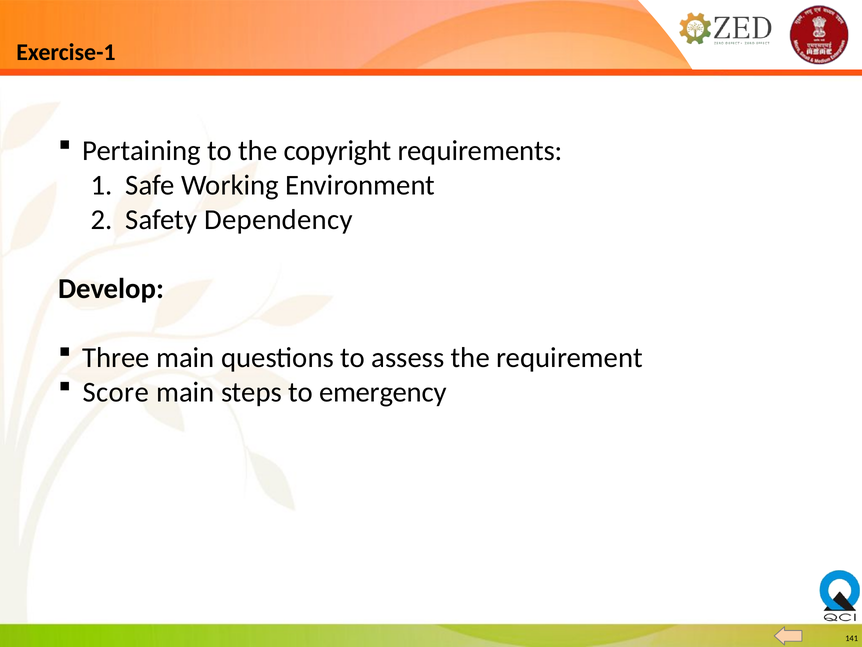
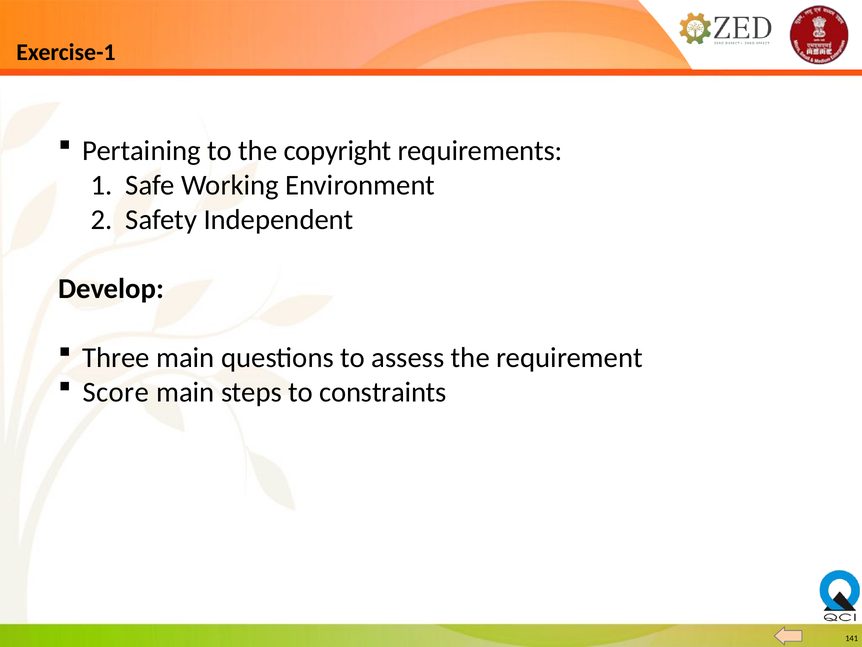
Dependency: Dependency -> Independent
emergency: emergency -> constraints
